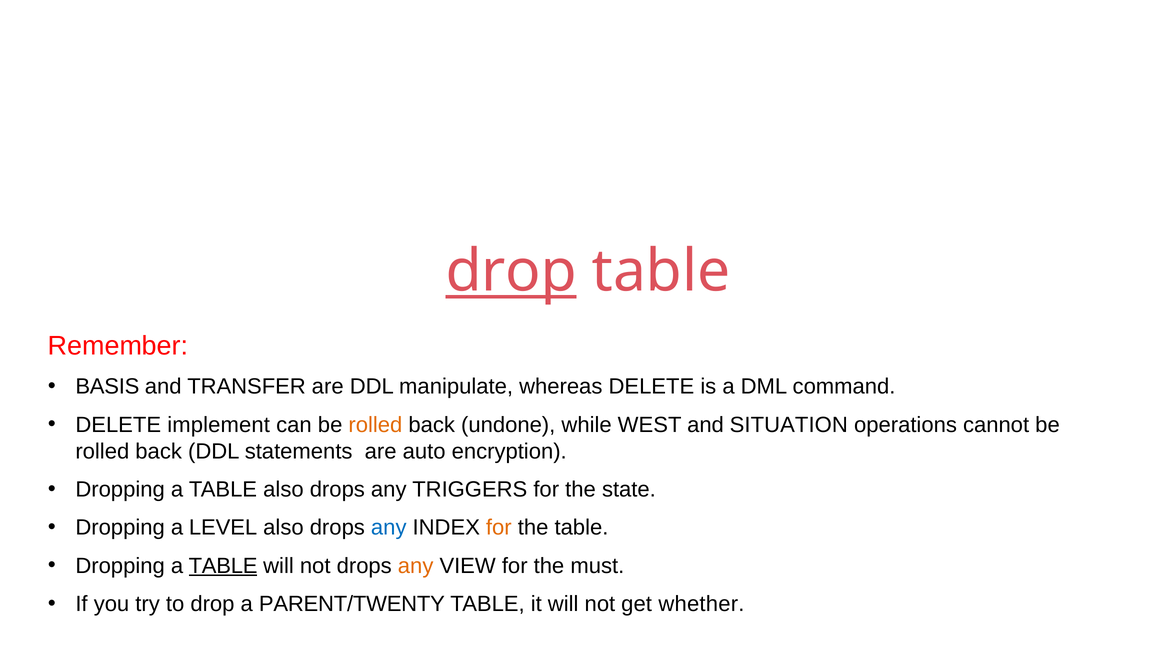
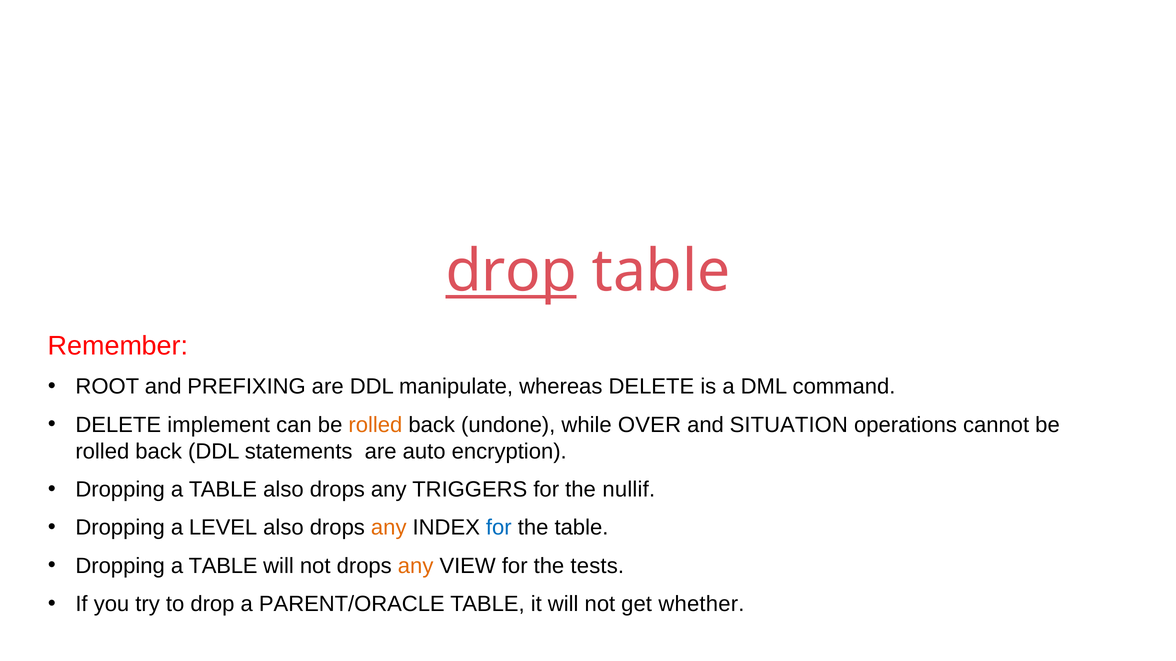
BASIS: BASIS -> ROOT
TRANSFER: TRANSFER -> PREFIXING
WEST: WEST -> OVER
state: state -> nullif
any at (389, 528) colour: blue -> orange
for at (499, 528) colour: orange -> blue
TABLE at (223, 566) underline: present -> none
must: must -> tests
PARENT/TWENTY: PARENT/TWENTY -> PARENT/ORACLE
